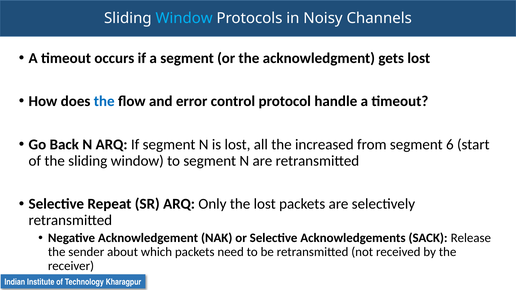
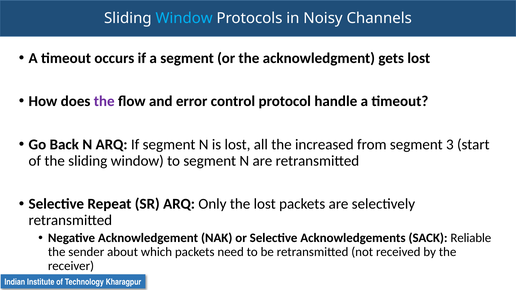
the at (104, 101) colour: blue -> purple
6: 6 -> 3
Release: Release -> Reliable
